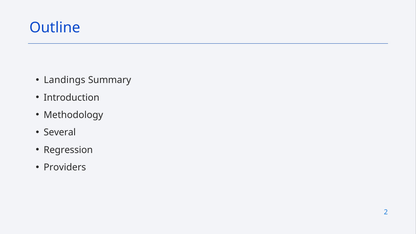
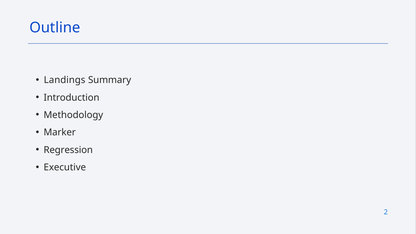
Several: Several -> Marker
Providers: Providers -> Executive
